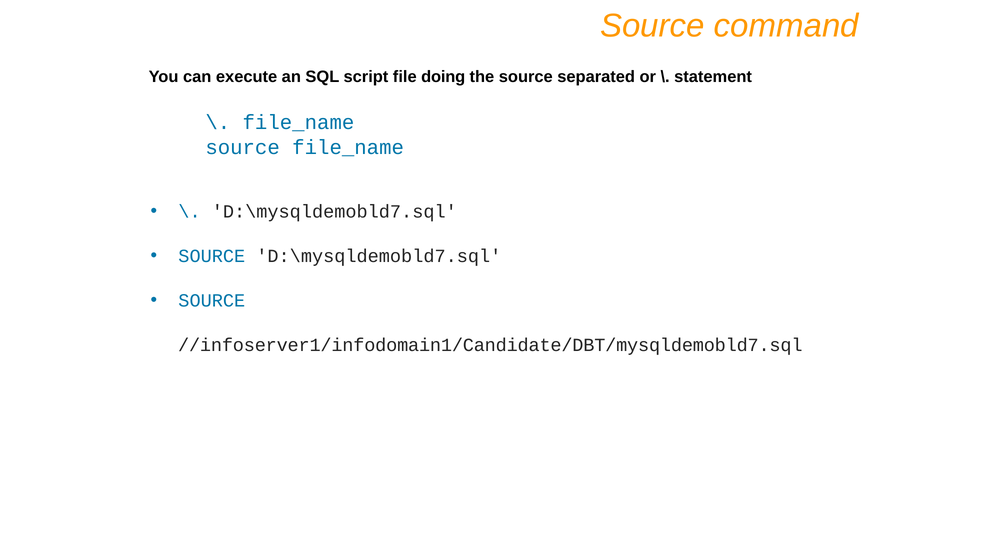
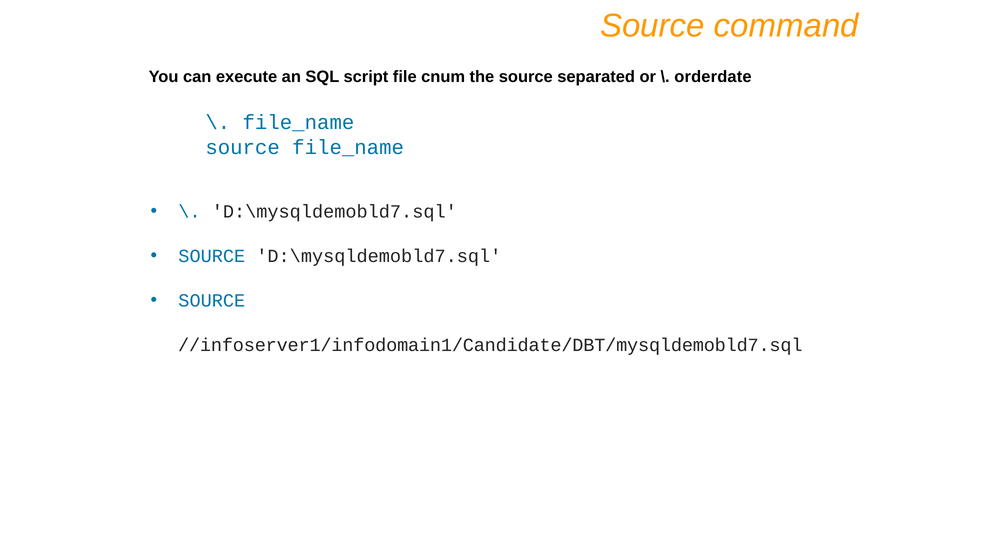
doing: doing -> cnum
statement: statement -> orderdate
